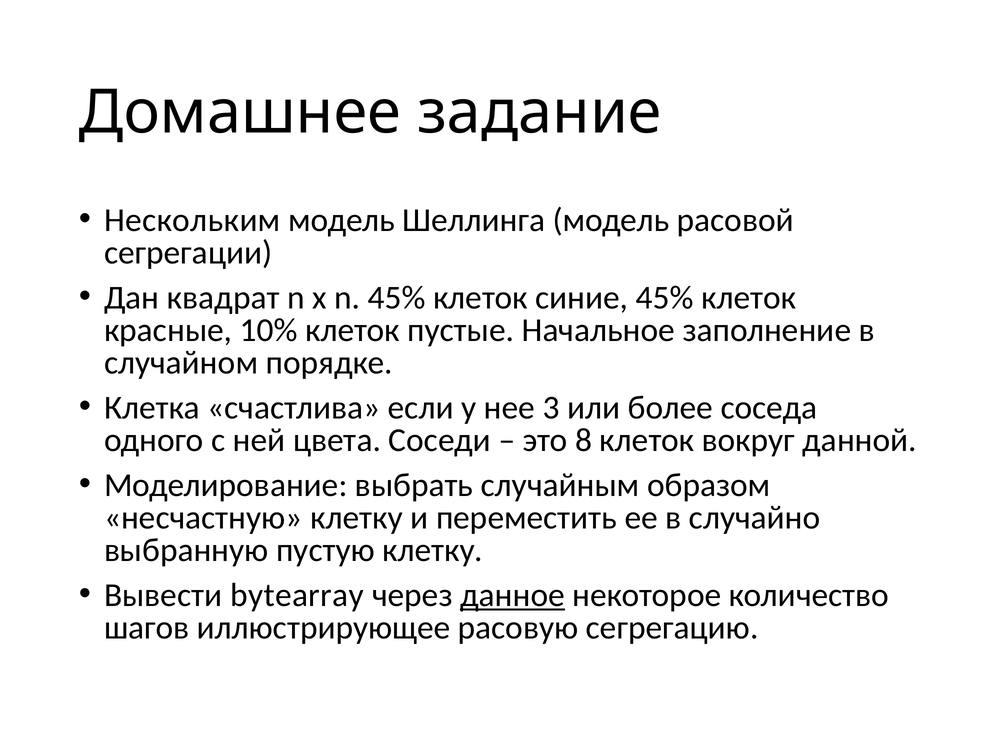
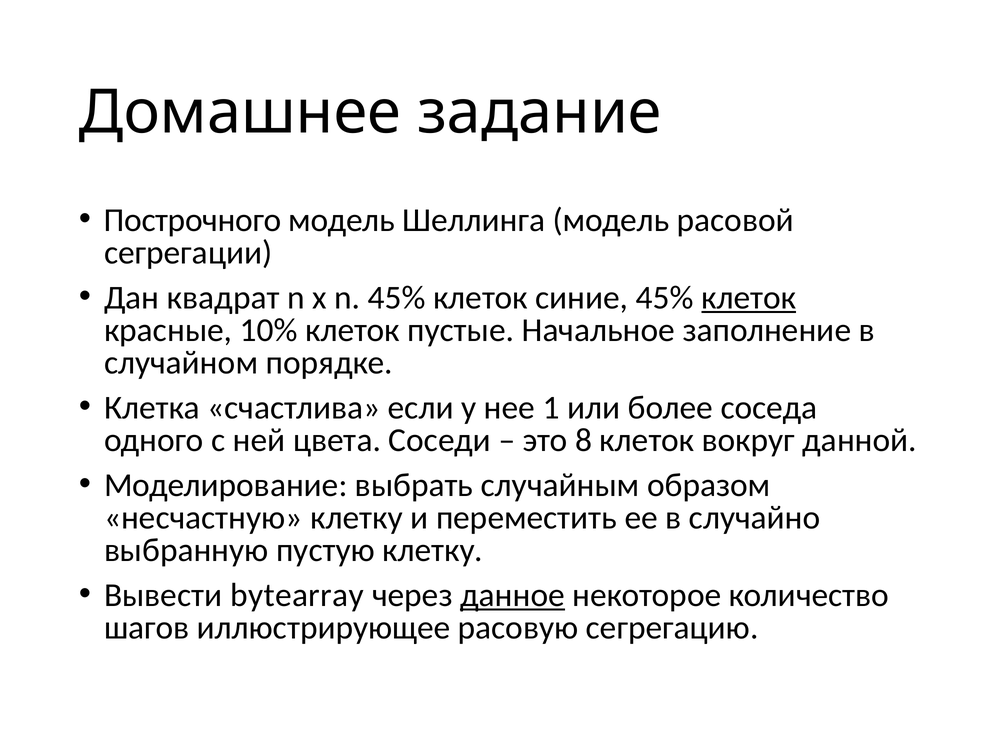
Нескольким: Нескольким -> Построчного
клеток at (749, 298) underline: none -> present
3: 3 -> 1
